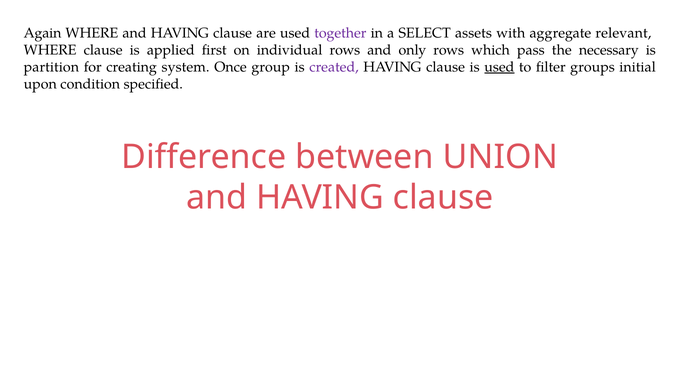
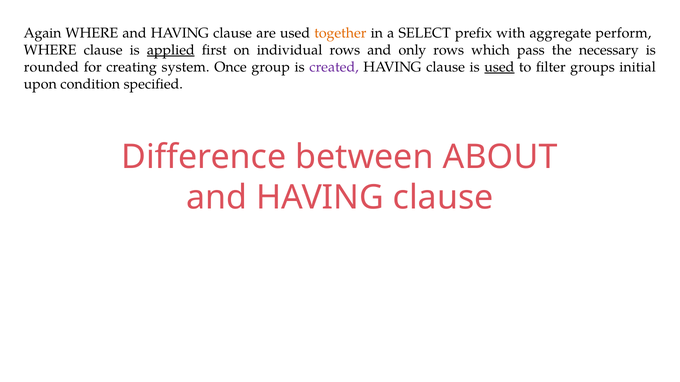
together colour: purple -> orange
assets: assets -> prefix
relevant: relevant -> perform
applied underline: none -> present
partition: partition -> rounded
UNION: UNION -> ABOUT
